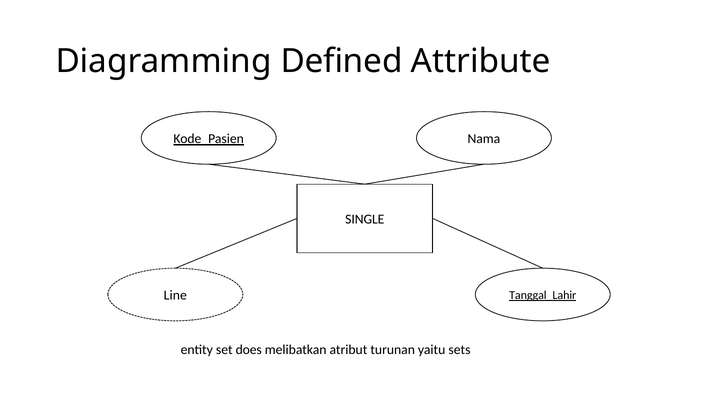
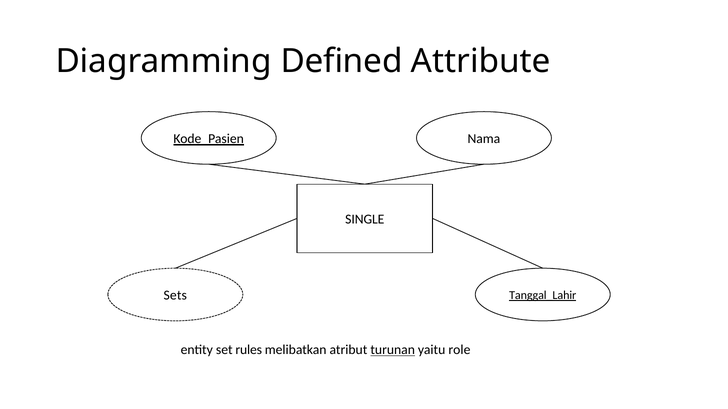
Line: Line -> Sets
does: does -> rules
turunan underline: none -> present
sets: sets -> role
